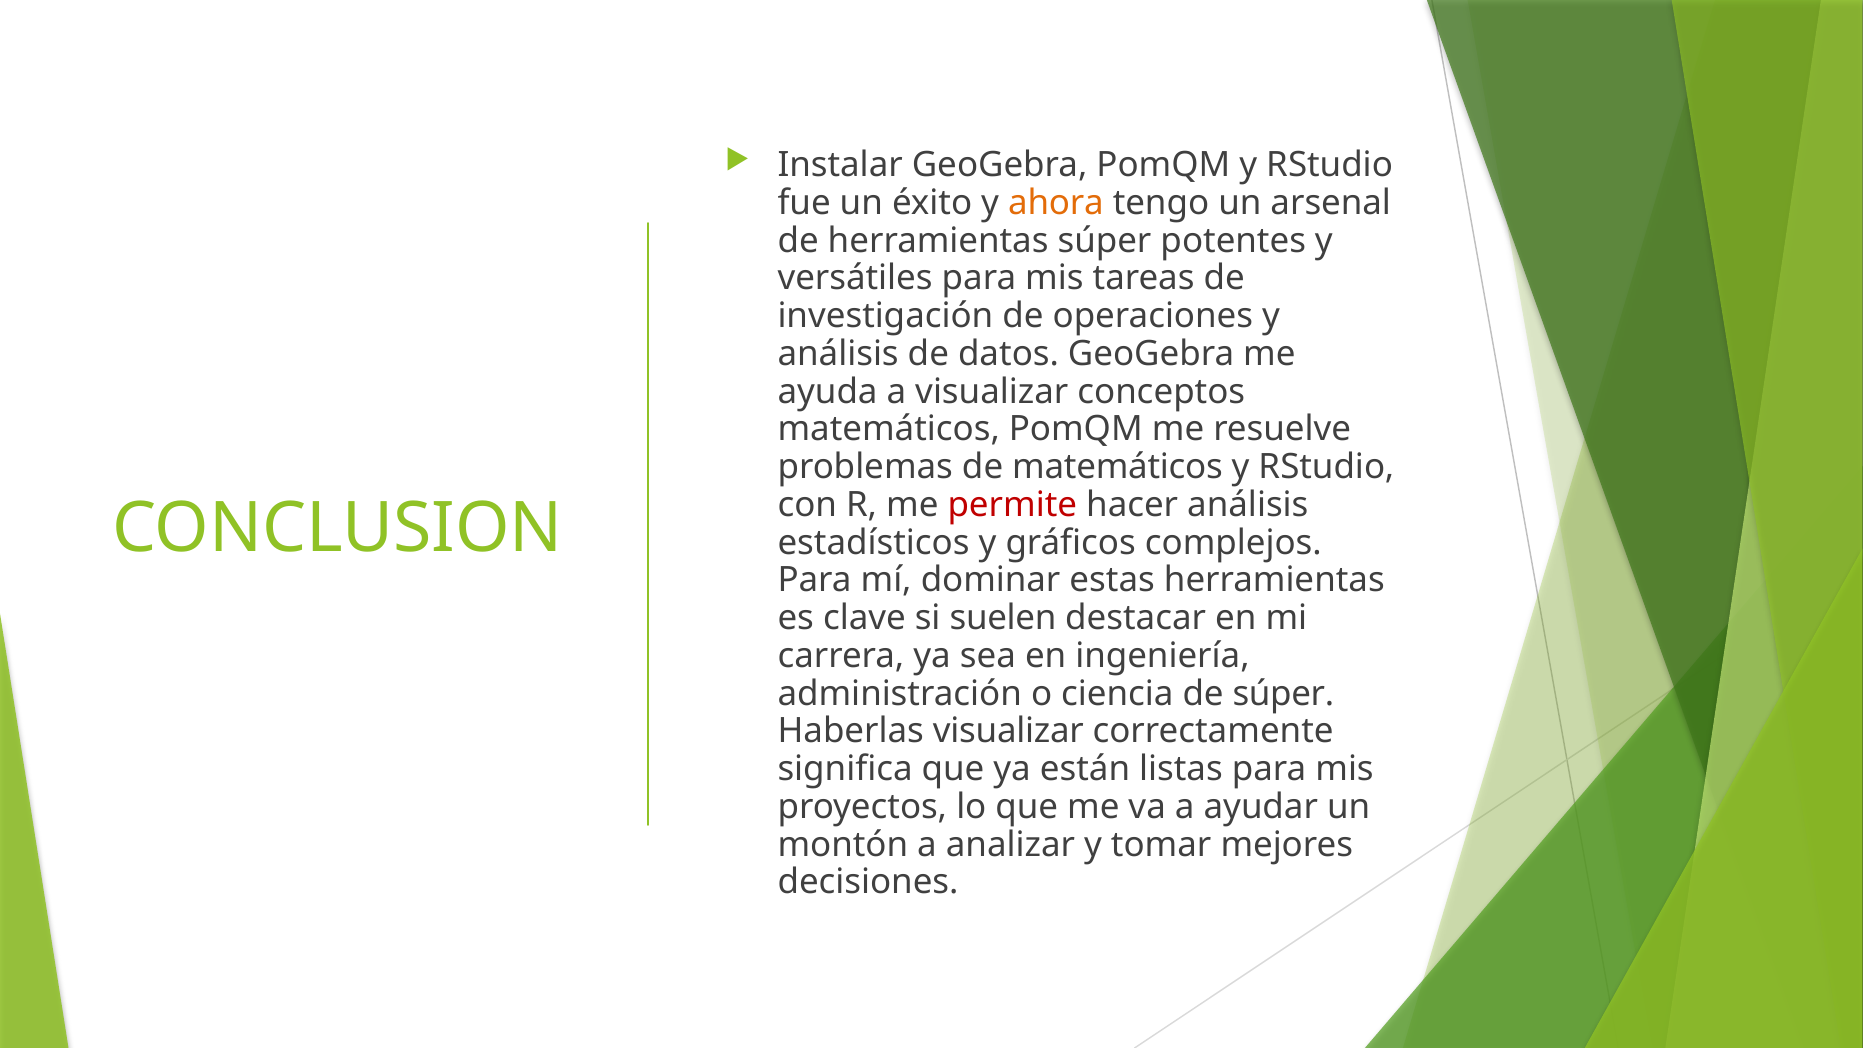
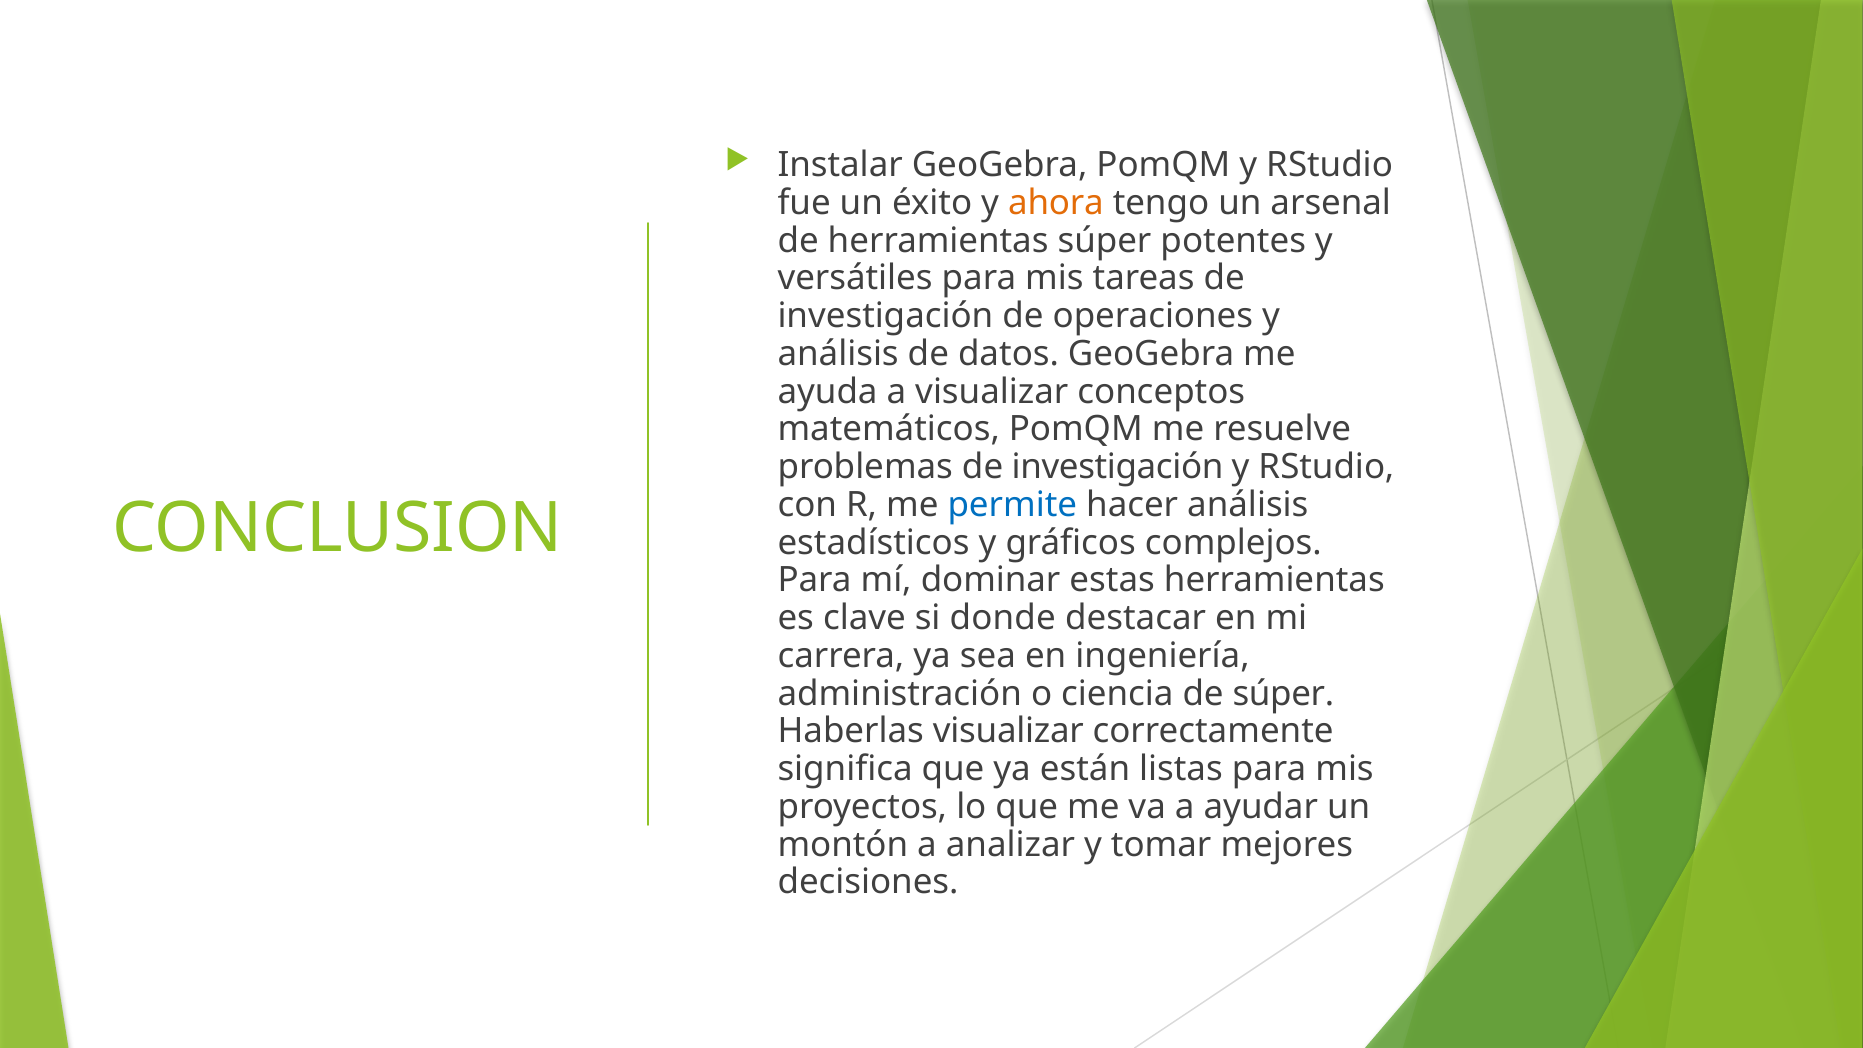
problemas de matemáticos: matemáticos -> investigación
permite colour: red -> blue
suelen: suelen -> donde
